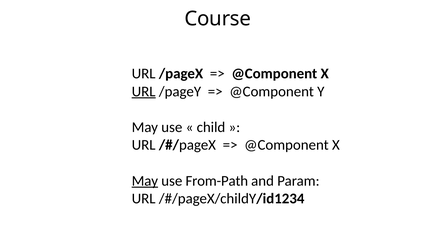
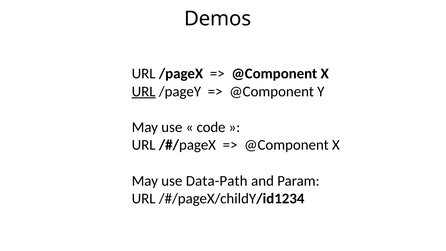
Course: Course -> Demos
child: child -> code
May at (145, 181) underline: present -> none
From-Path: From-Path -> Data-Path
